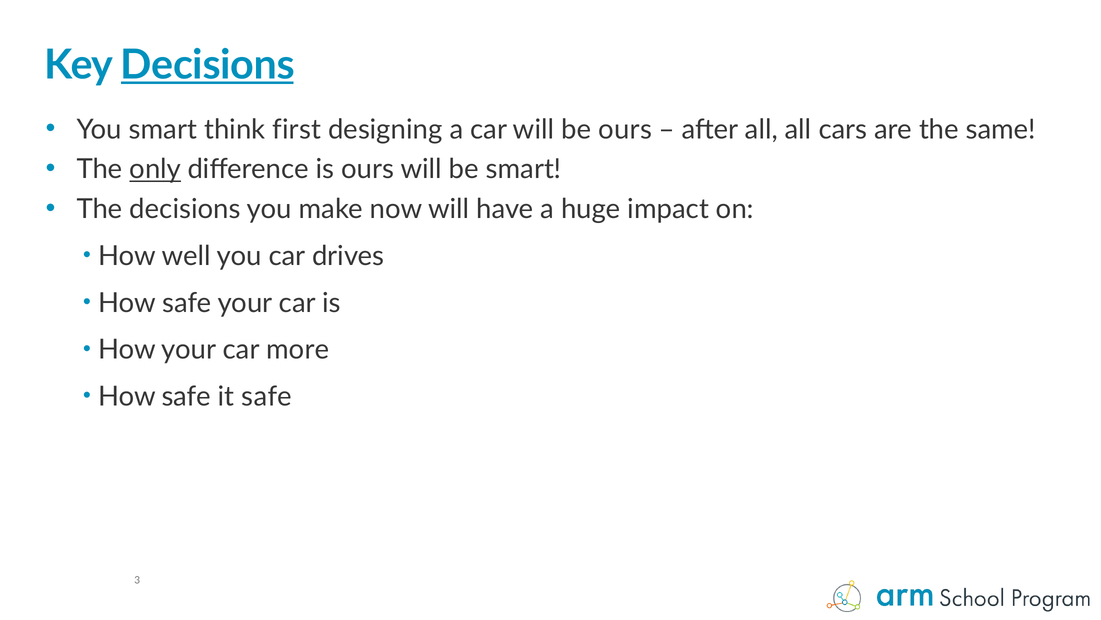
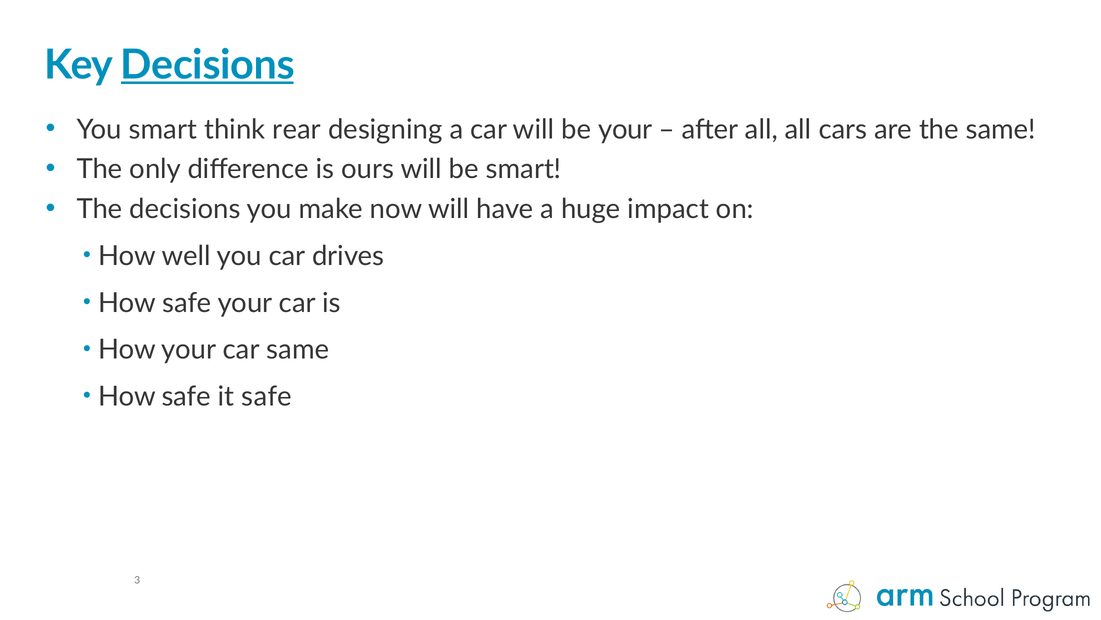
first: first -> rear
be ours: ours -> your
only underline: present -> none
car more: more -> same
